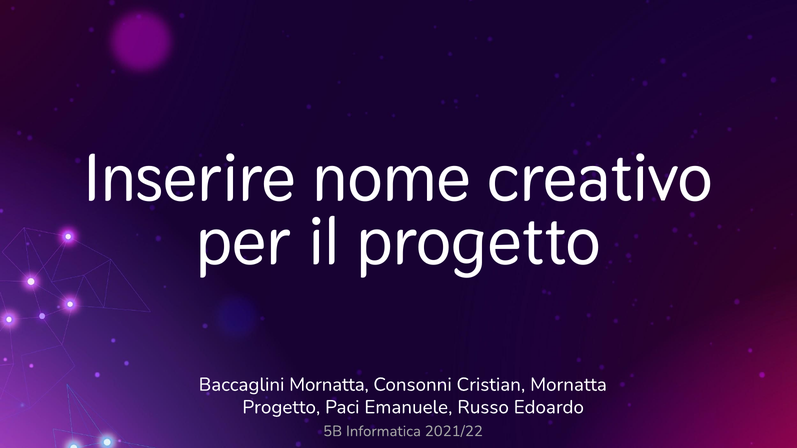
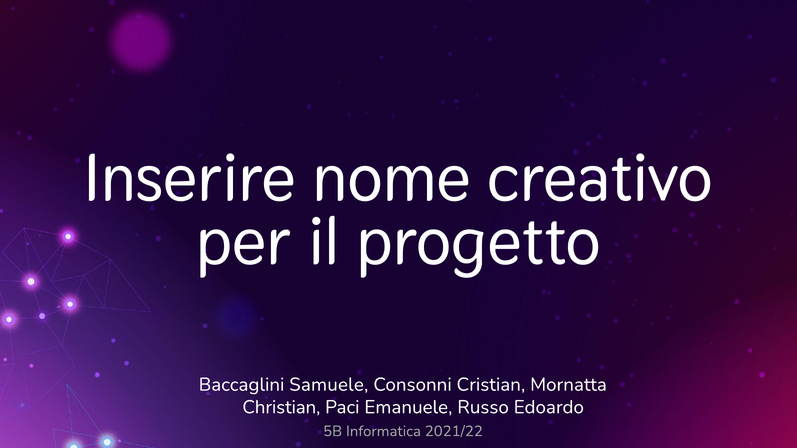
Baccaglini Mornatta: Mornatta -> Samuele
Progetto at (281, 407): Progetto -> Christian
